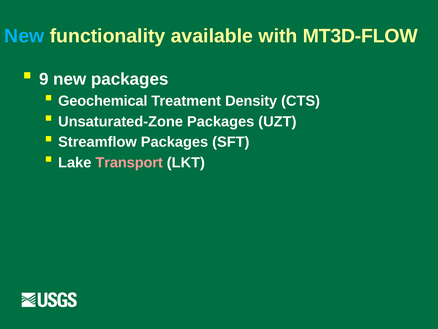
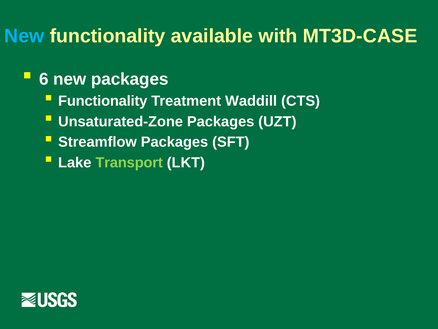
MT3D-FLOW: MT3D-FLOW -> MT3D-CASE
9: 9 -> 6
Geochemical at (103, 101): Geochemical -> Functionality
Density: Density -> Waddill
Transport colour: pink -> light green
